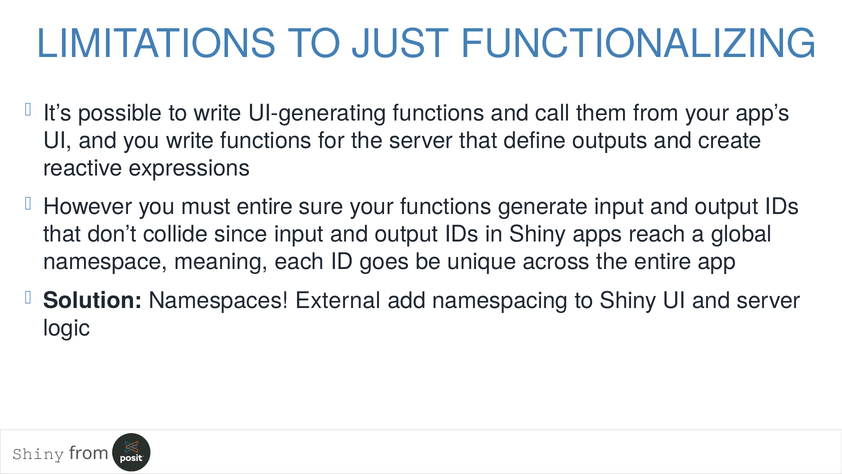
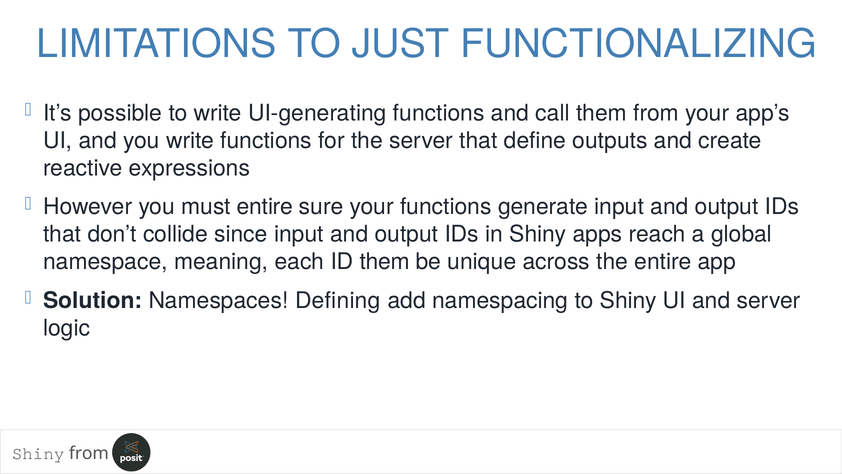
ID goes: goes -> them
External: External -> Defining
